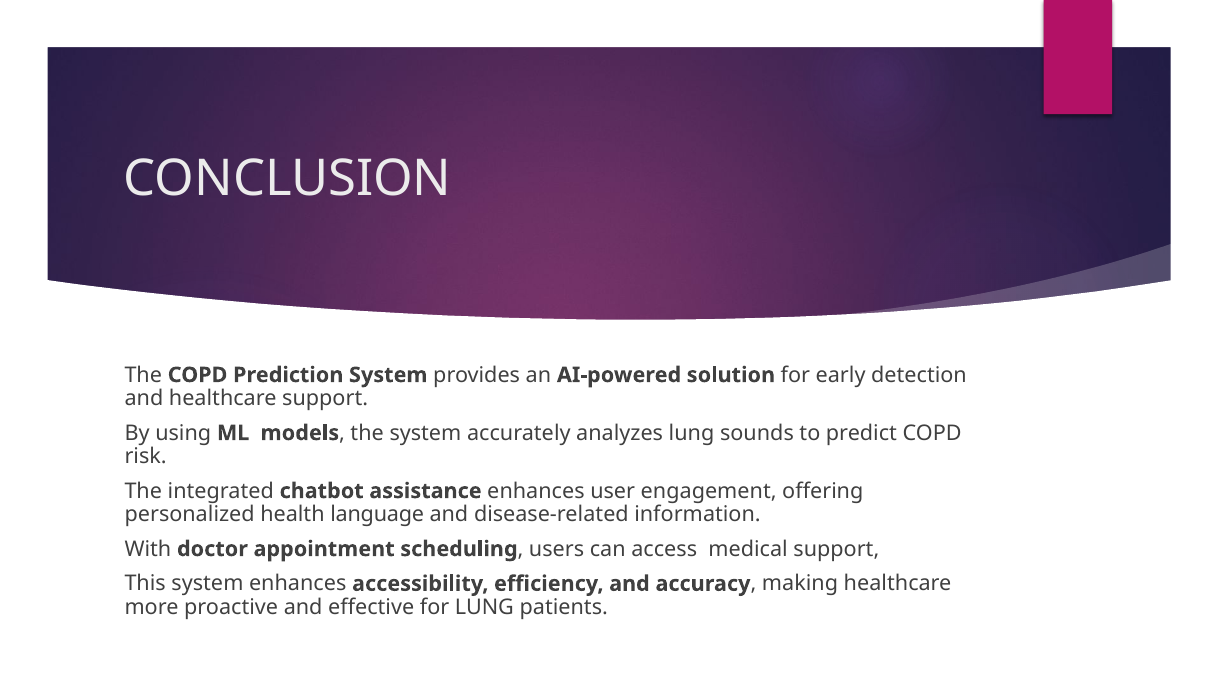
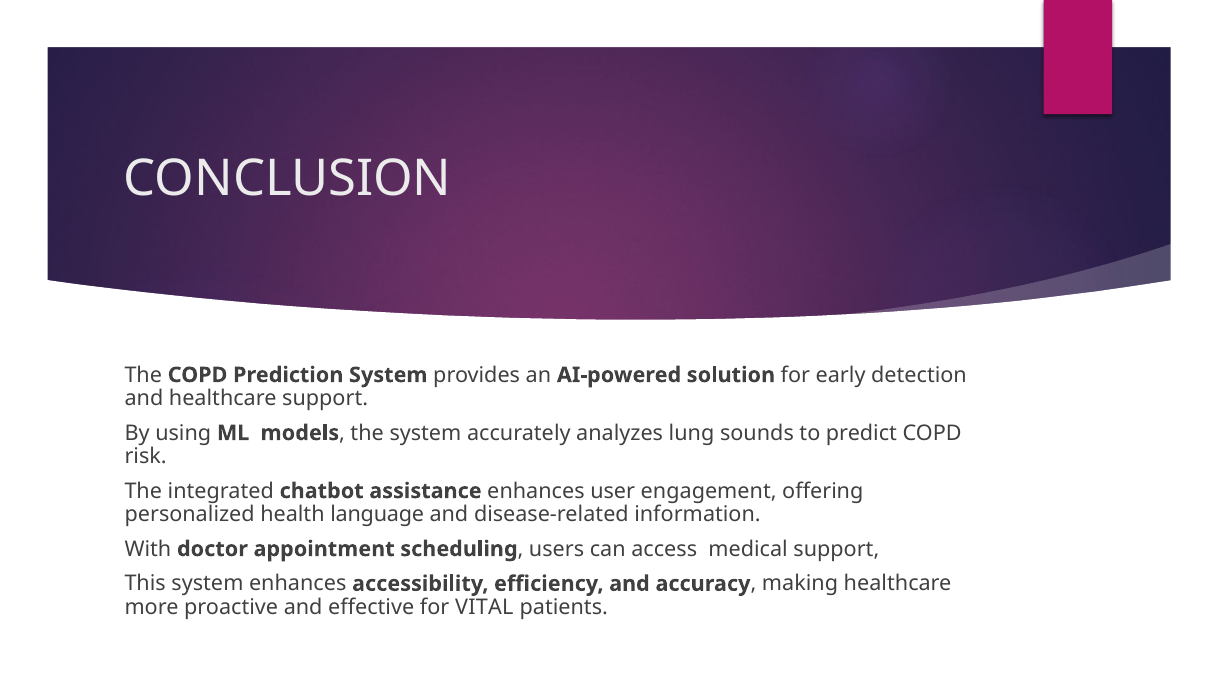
for LUNG: LUNG -> VITAL
